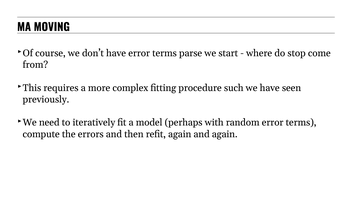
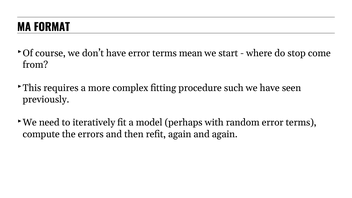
MOVING: MOVING -> FORMAT
parse: parse -> mean
